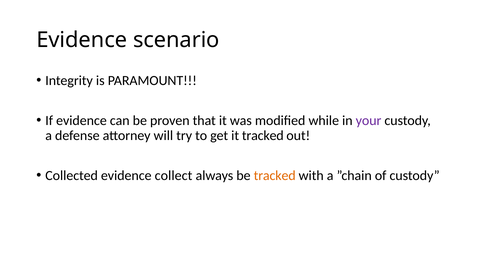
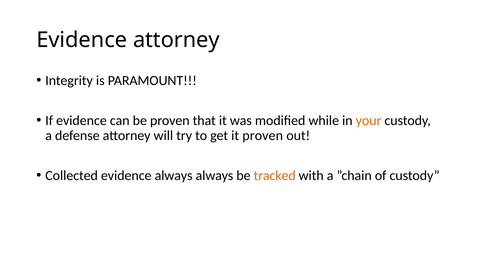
Evidence scenario: scenario -> attorney
your colour: purple -> orange
it tracked: tracked -> proven
evidence collect: collect -> always
